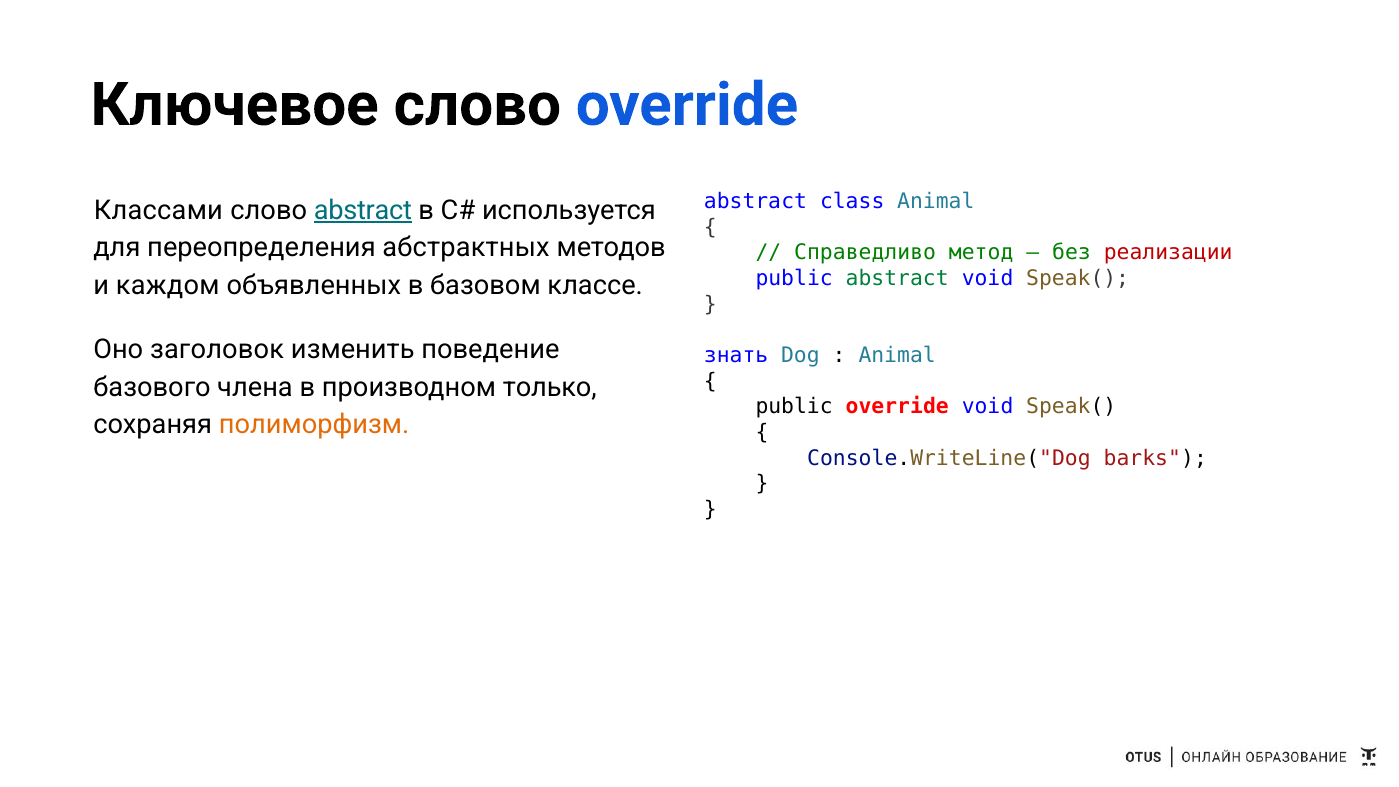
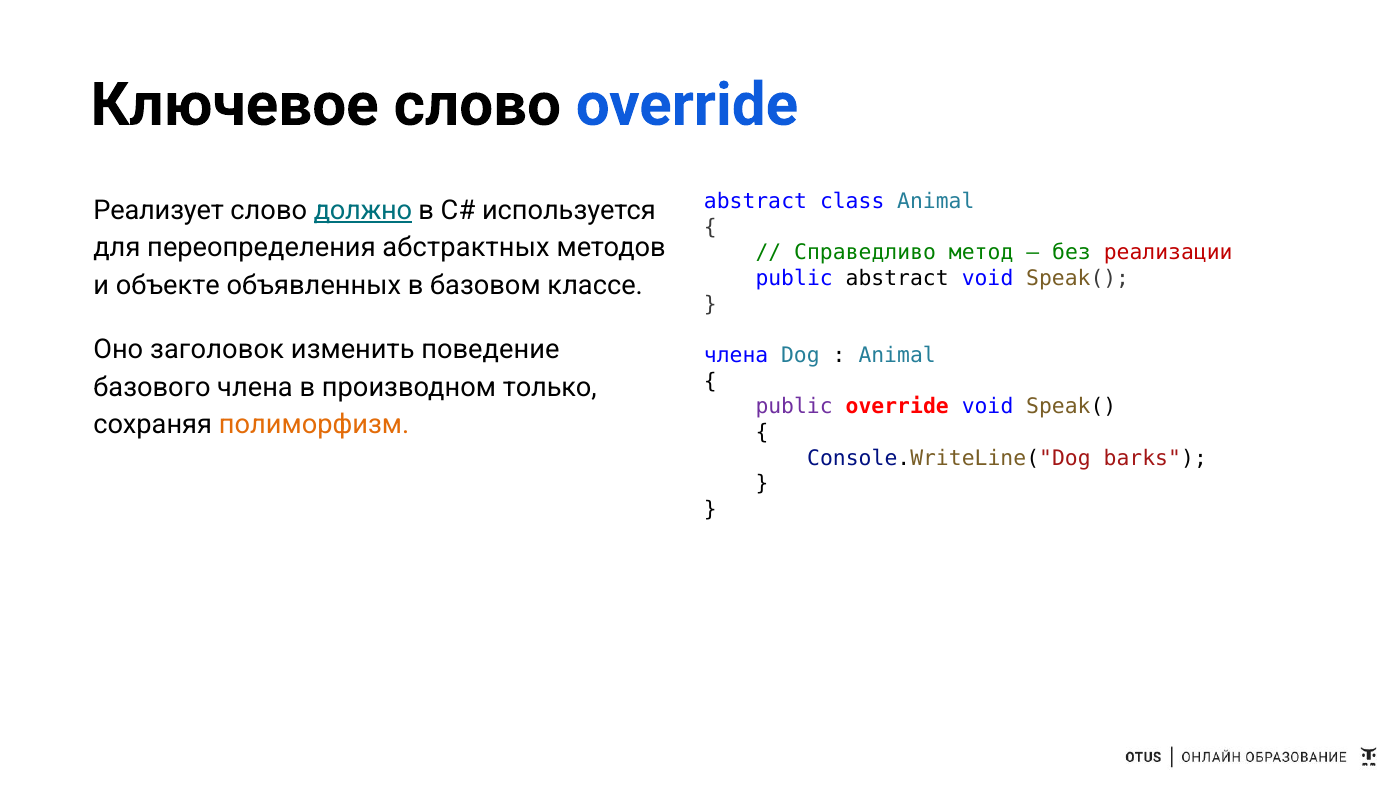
Классами: Классами -> Реализует
слово abstract: abstract -> должно
abstract at (897, 278) colour: green -> black
каждом: каждом -> объекте
знать at (736, 355): знать -> члена
public at (794, 407) colour: black -> purple
